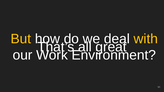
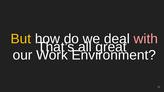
with colour: yellow -> pink
